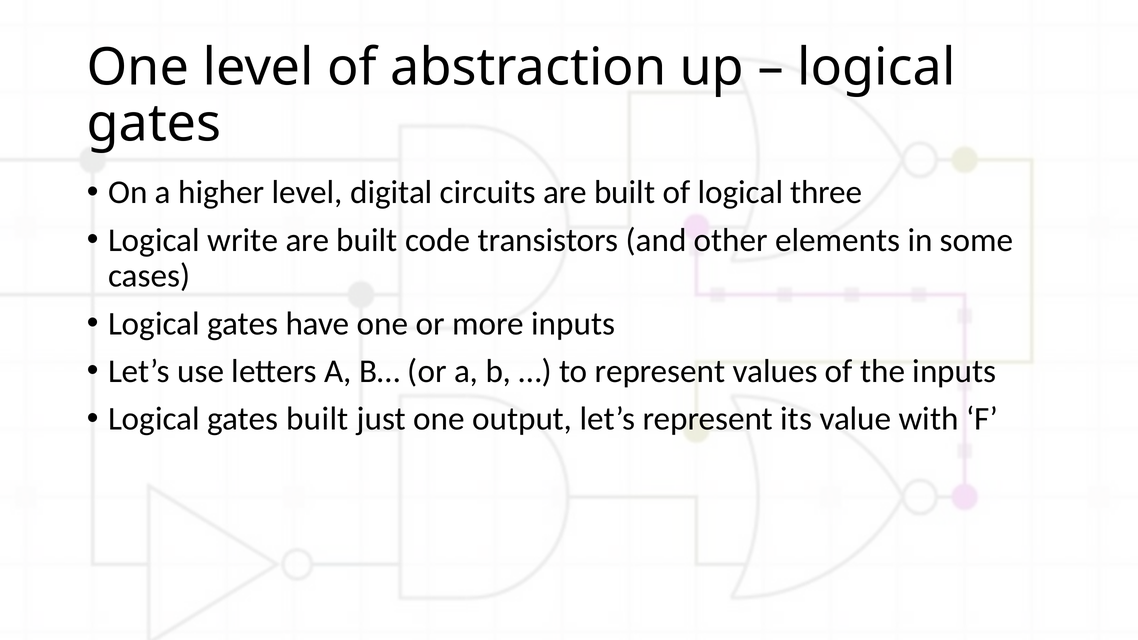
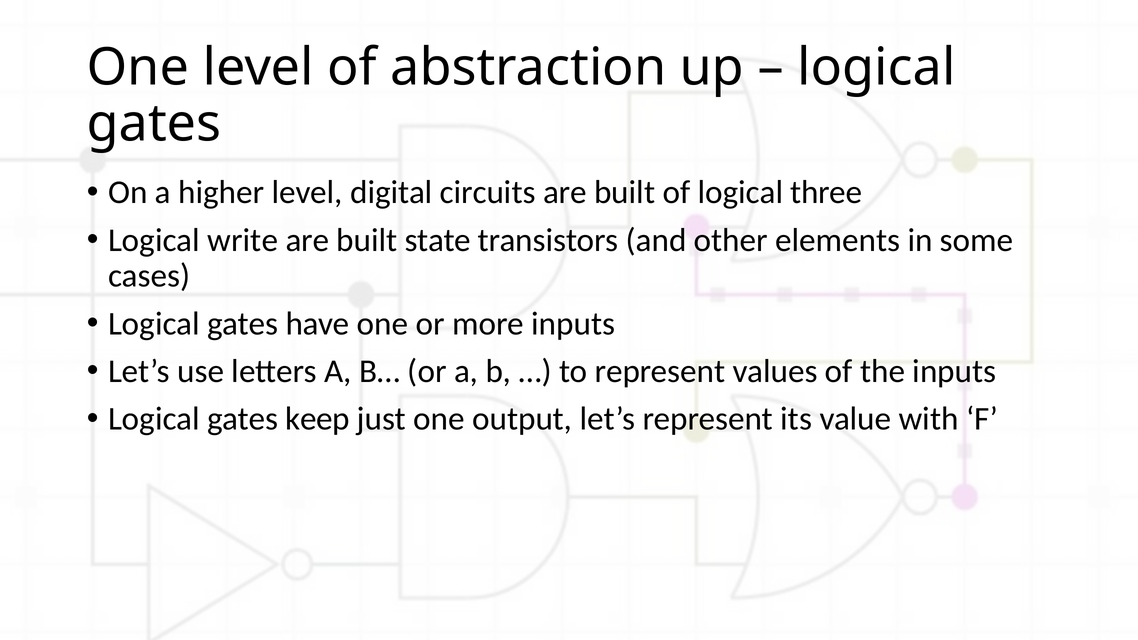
code: code -> state
gates built: built -> keep
